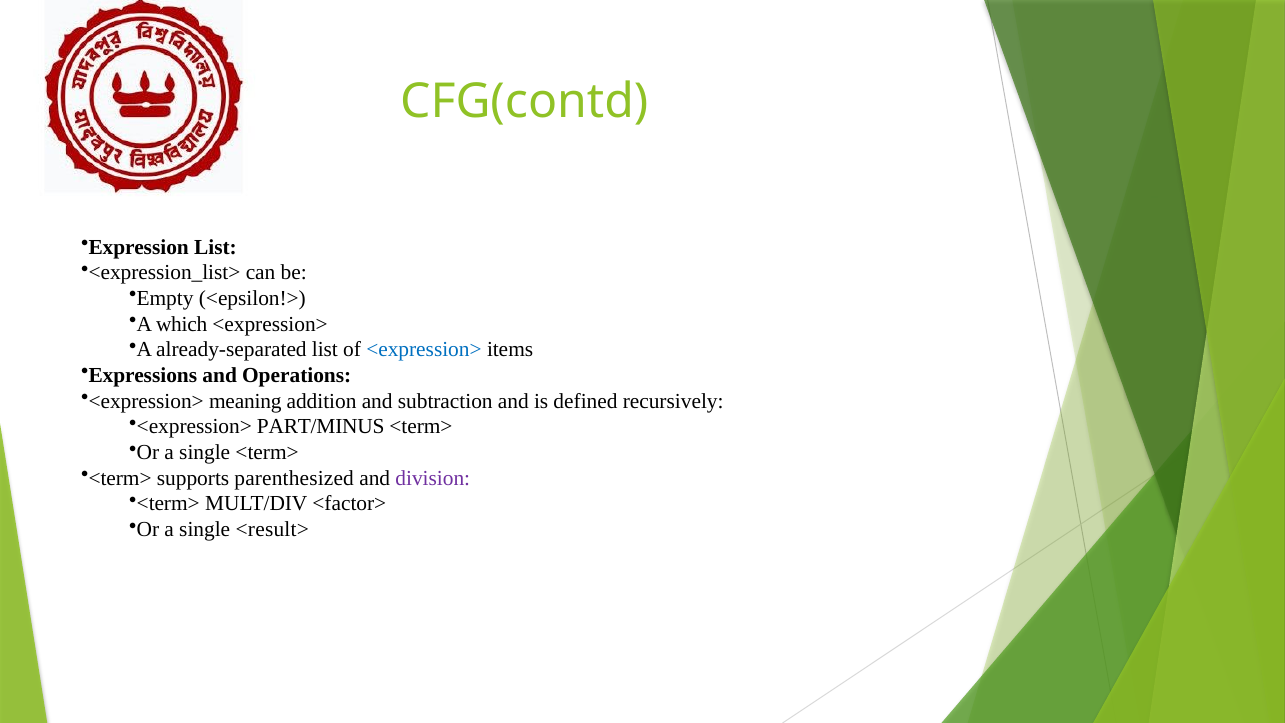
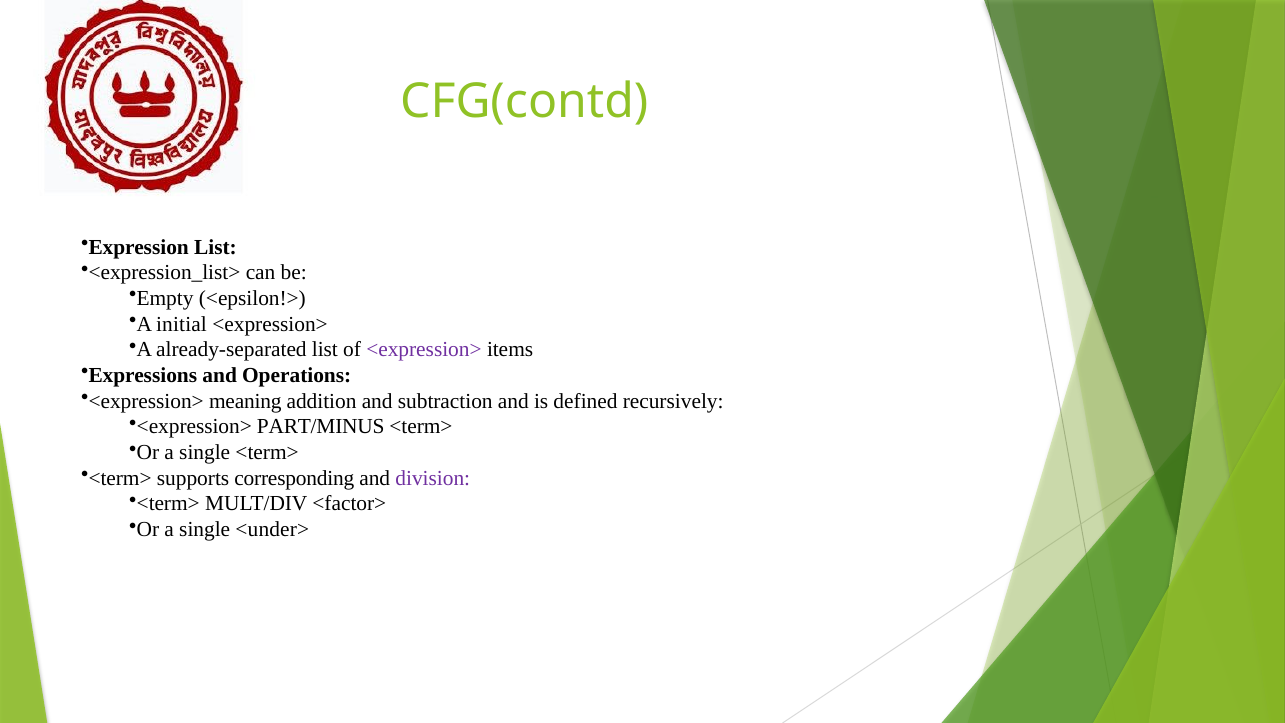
which: which -> initial
<expression> at (424, 350) colour: blue -> purple
parenthesized: parenthesized -> corresponding
<result>: <result> -> <under>
